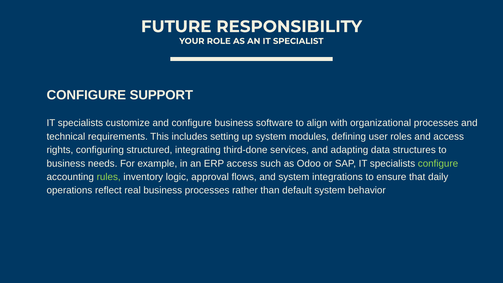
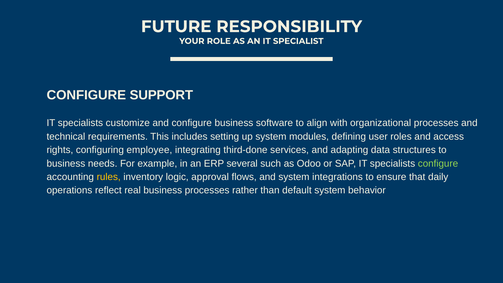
structured: structured -> employee
ERP access: access -> several
rules colour: light green -> yellow
